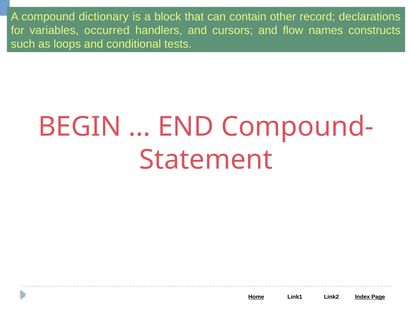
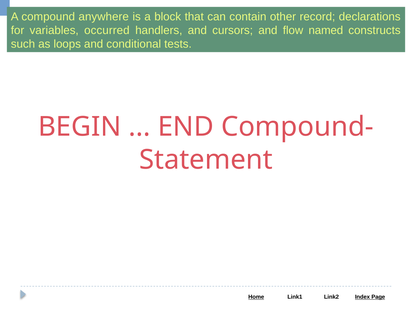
dictionary: dictionary -> anywhere
names: names -> named
